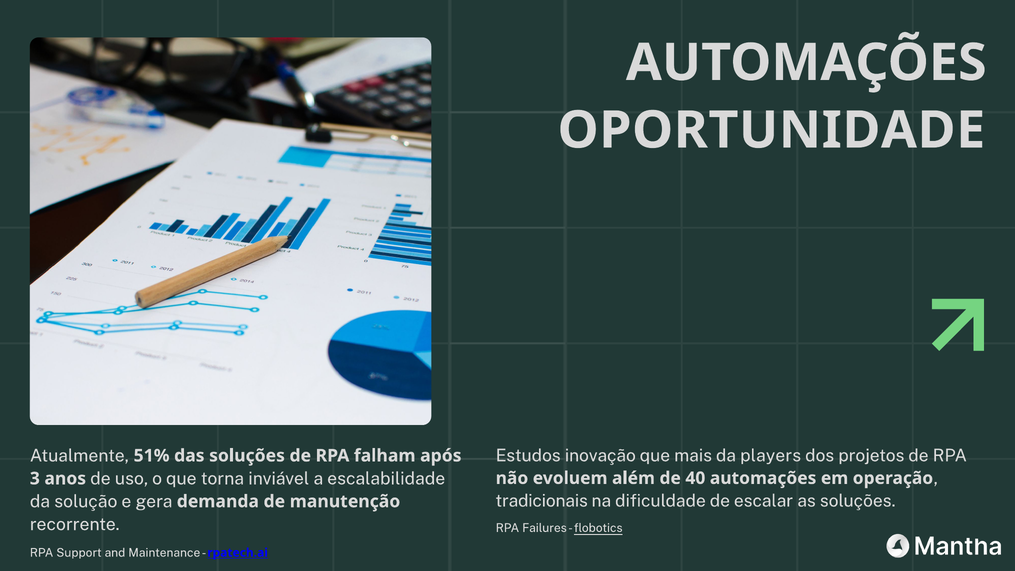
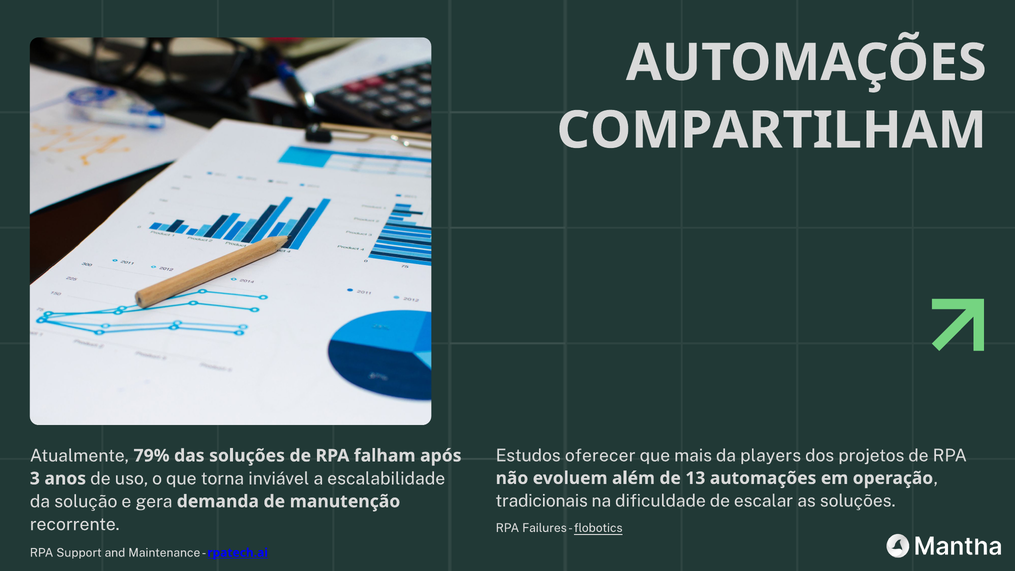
OPORTUNIDADE: OPORTUNIDADE -> COMPARTILHAM
inovação: inovação -> oferecer
51%: 51% -> 79%
40: 40 -> 13
